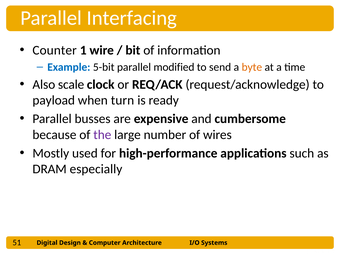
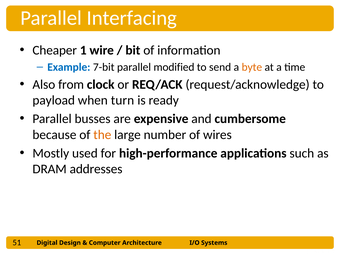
Counter: Counter -> Cheaper
5-bit: 5-bit -> 7-bit
scale: scale -> from
the colour: purple -> orange
especially: especially -> addresses
